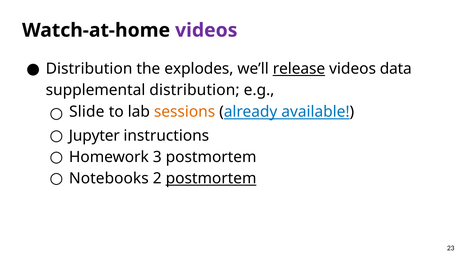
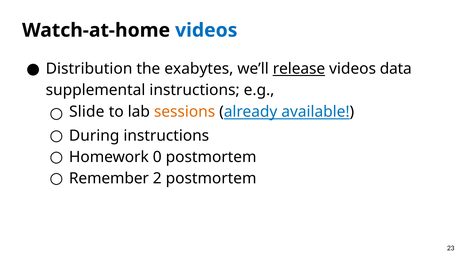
videos at (206, 30) colour: purple -> blue
explodes: explodes -> exabytes
supplemental distribution: distribution -> instructions
Jupyter: Jupyter -> During
3: 3 -> 0
Notebooks: Notebooks -> Remember
postmortem at (211, 178) underline: present -> none
